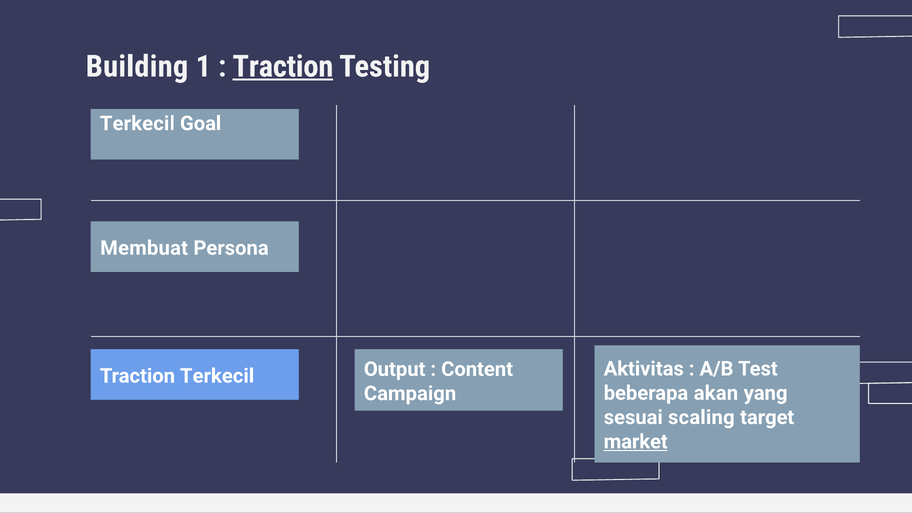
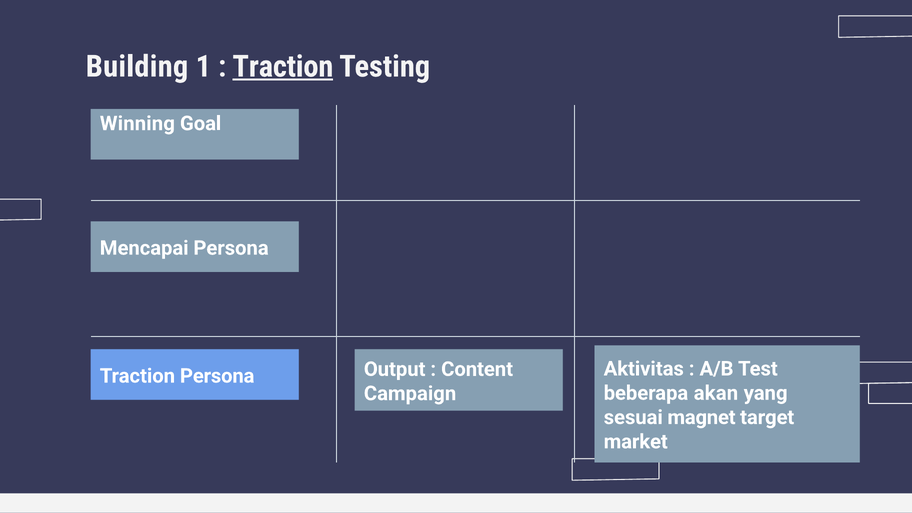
Terkecil at (137, 124): Terkecil -> Winning
Membuat: Membuat -> Mencapai
Traction Terkecil: Terkecil -> Persona
scaling: scaling -> magnet
market underline: present -> none
